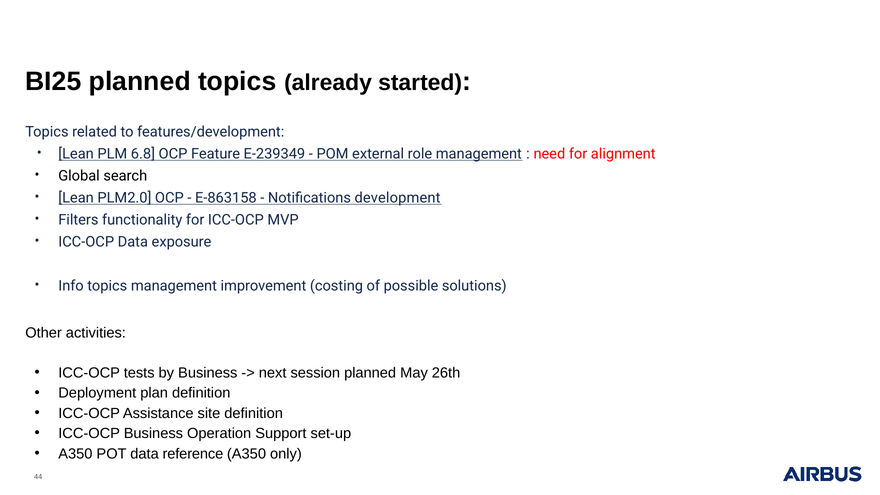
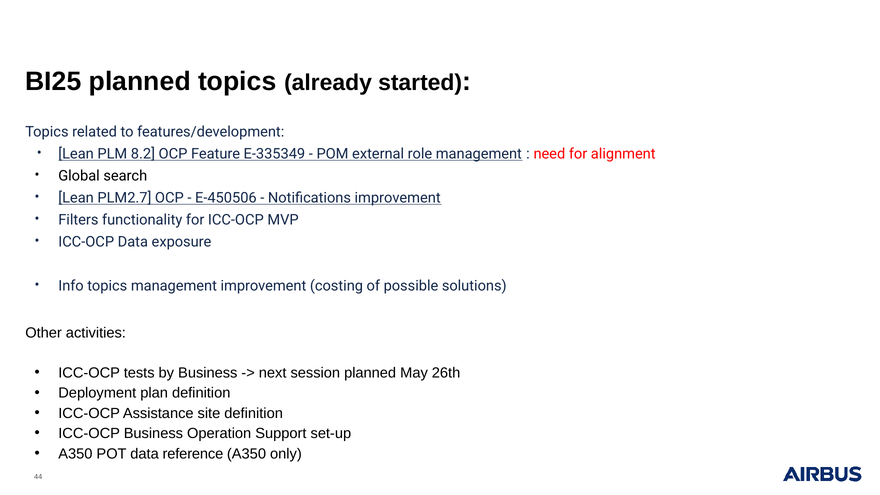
6.8: 6.8 -> 8.2
E-239349: E-239349 -> E-335349
PLM2.0: PLM2.0 -> PLM2.7
E-863158: E-863158 -> E-450506
Notifications development: development -> improvement
